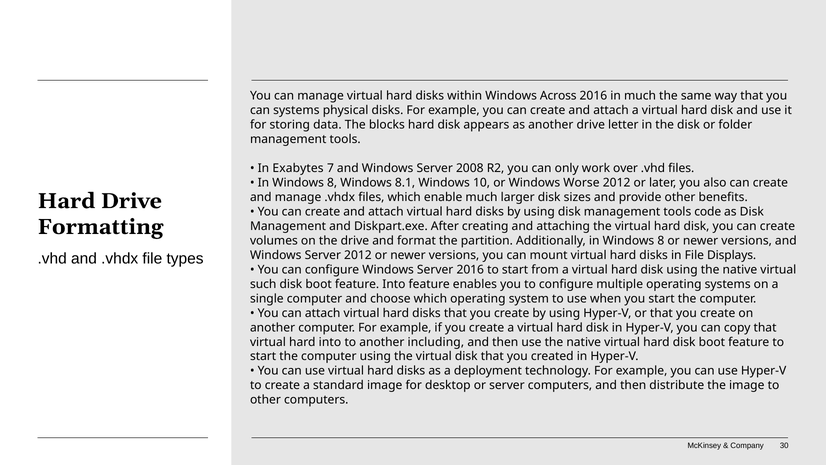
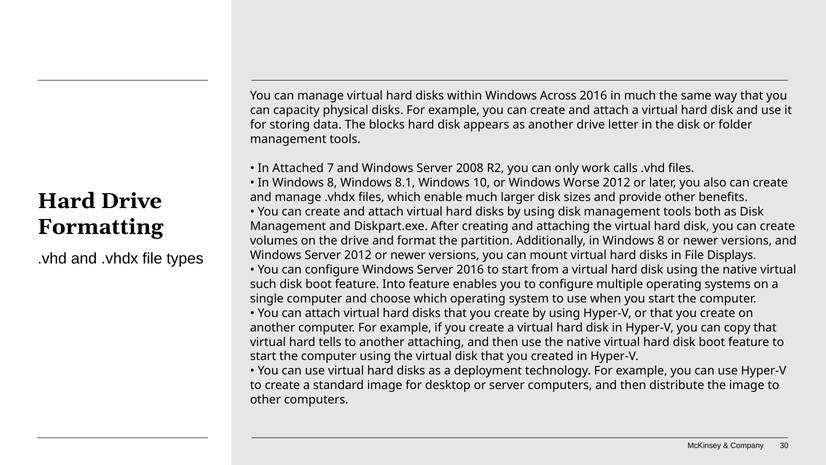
can systems: systems -> capacity
Exabytes: Exabytes -> Attached
over: over -> calls
code: code -> both
hard into: into -> tells
another including: including -> attaching
